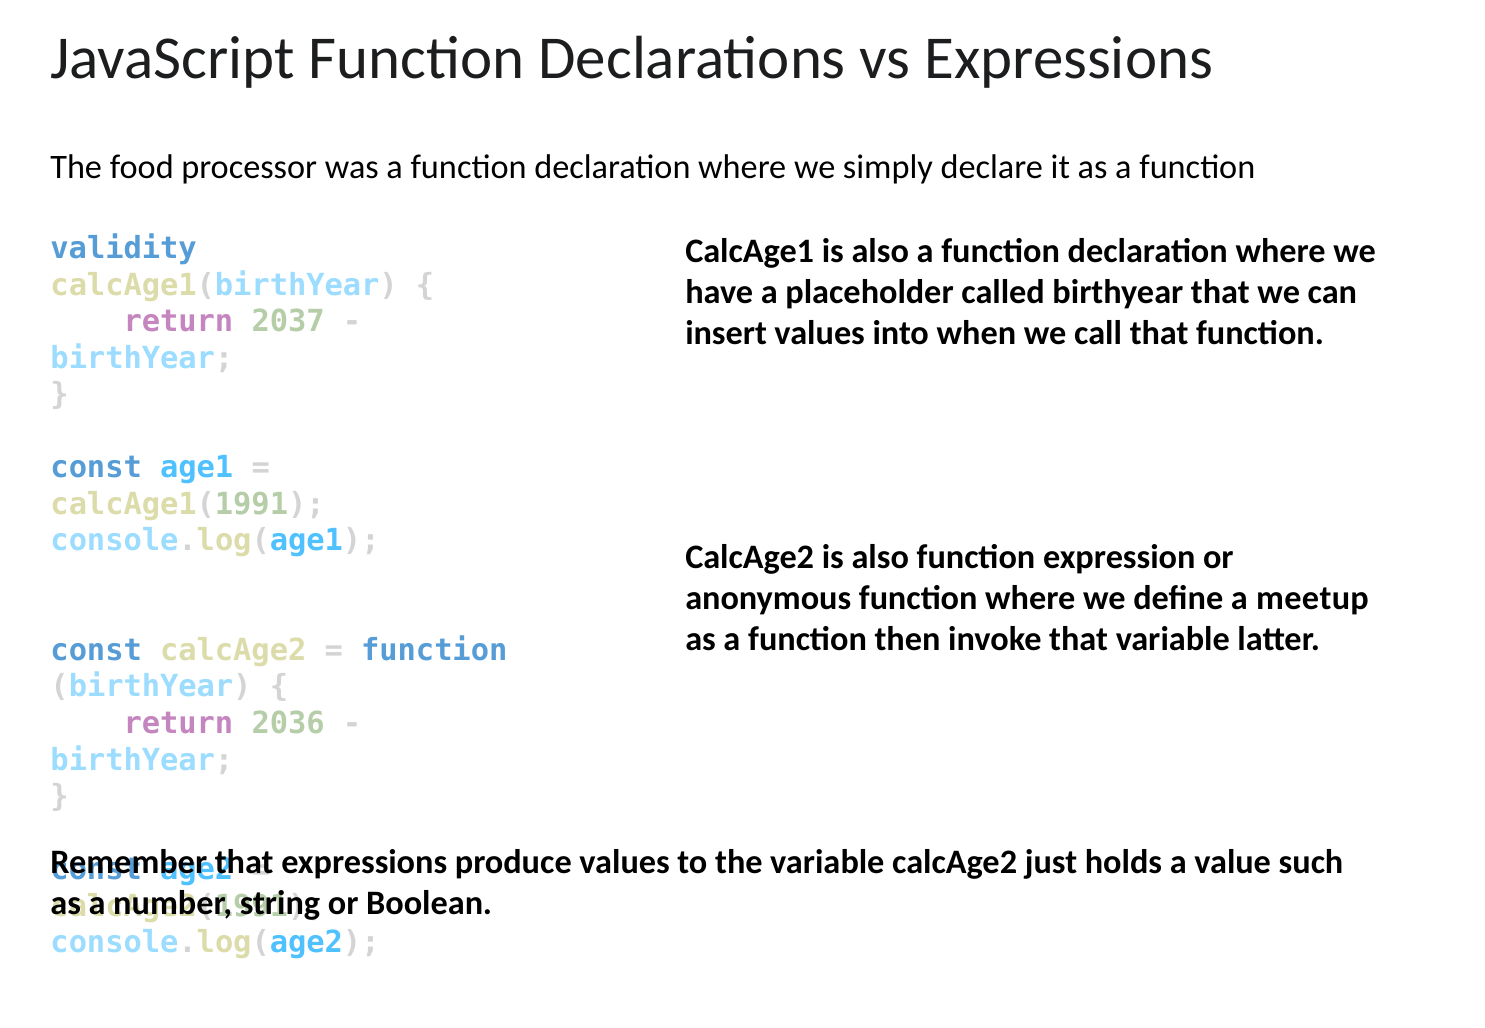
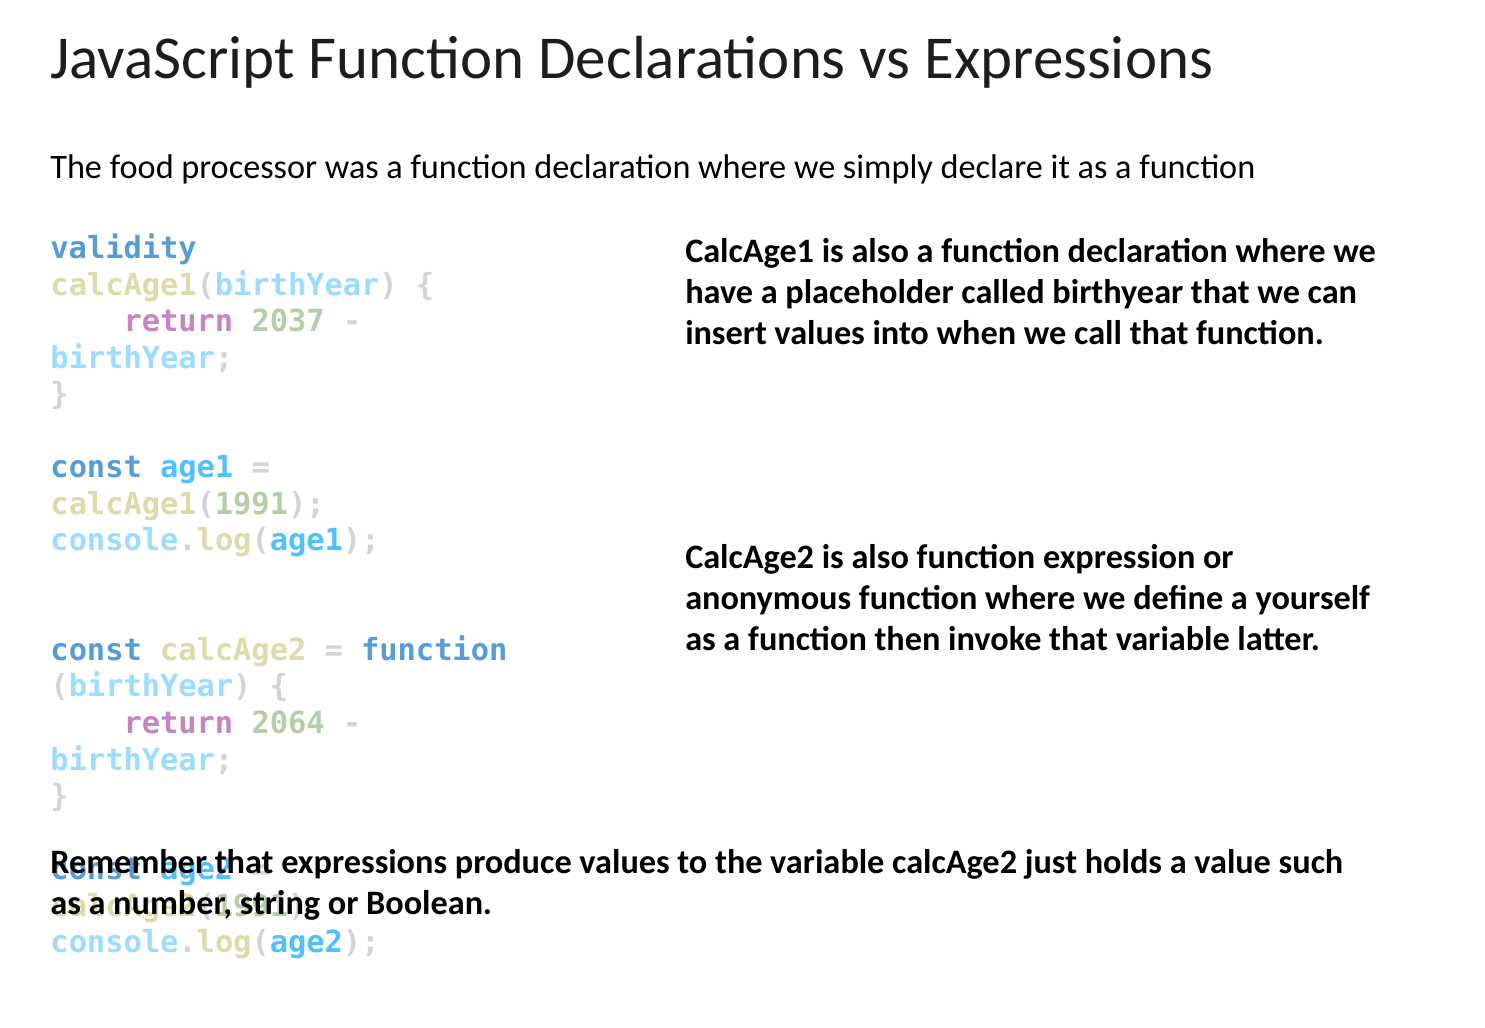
meetup: meetup -> yourself
2036: 2036 -> 2064
